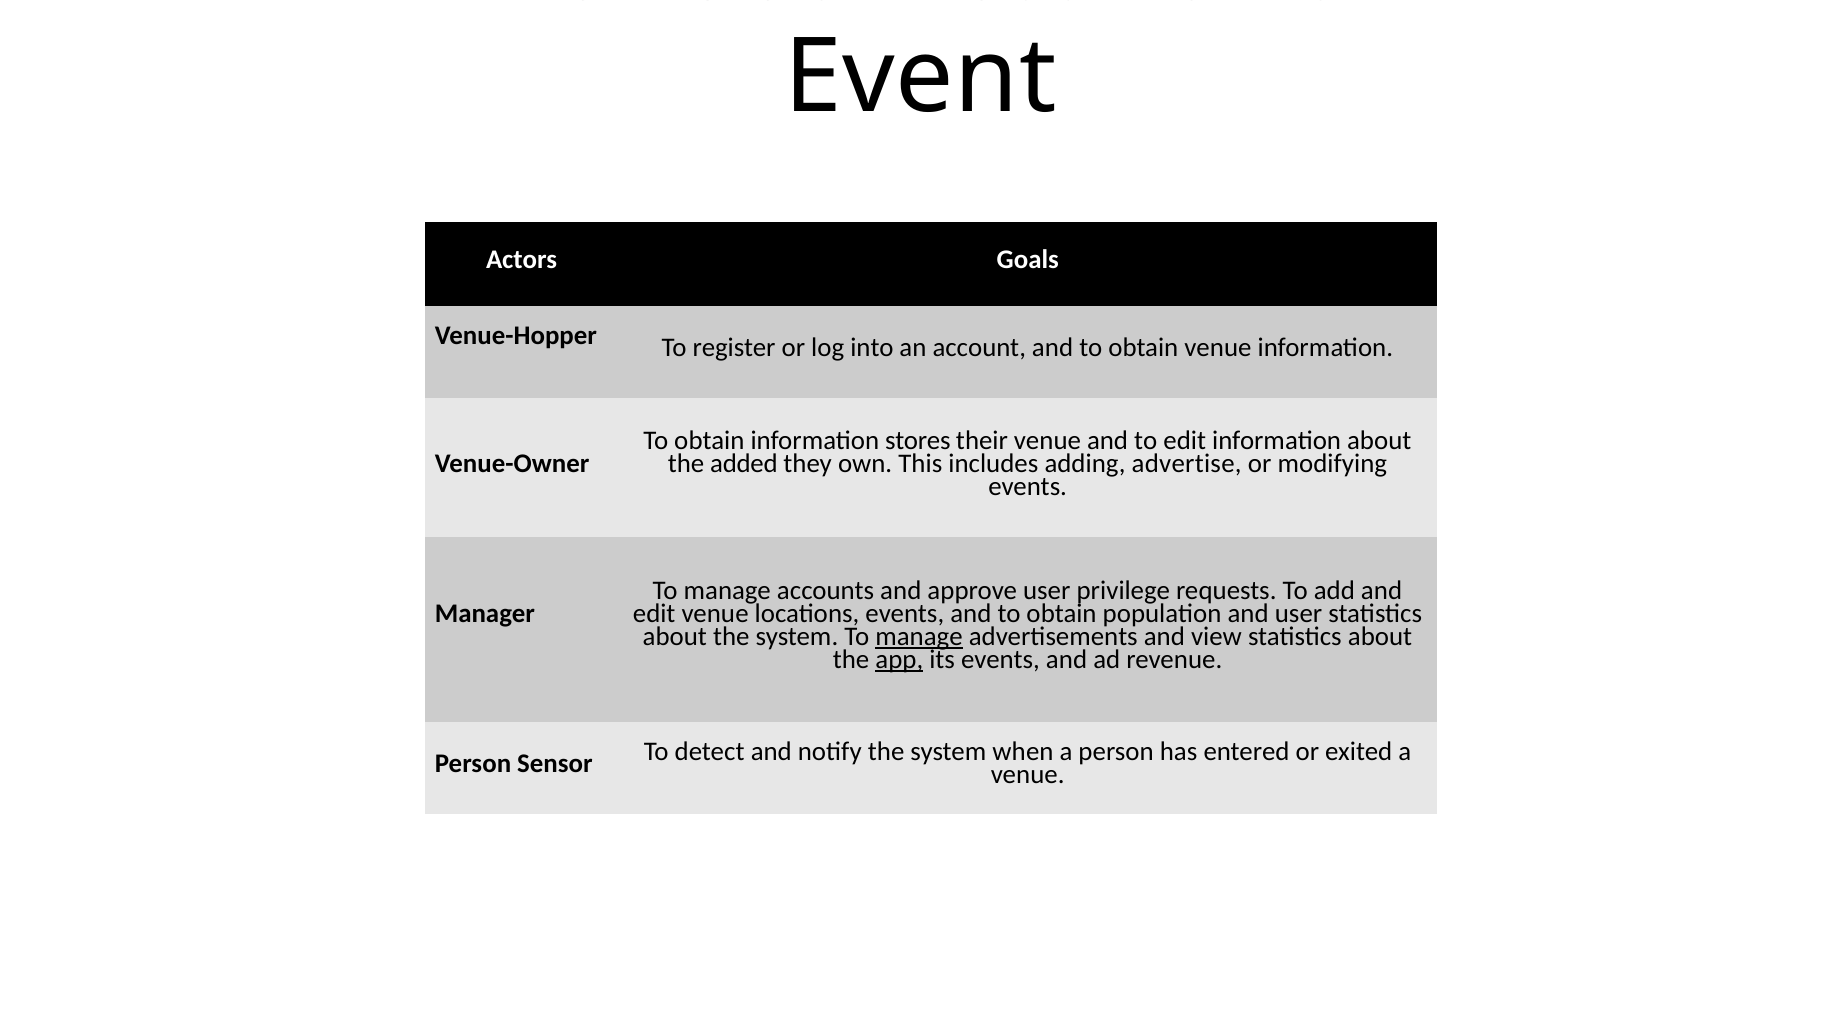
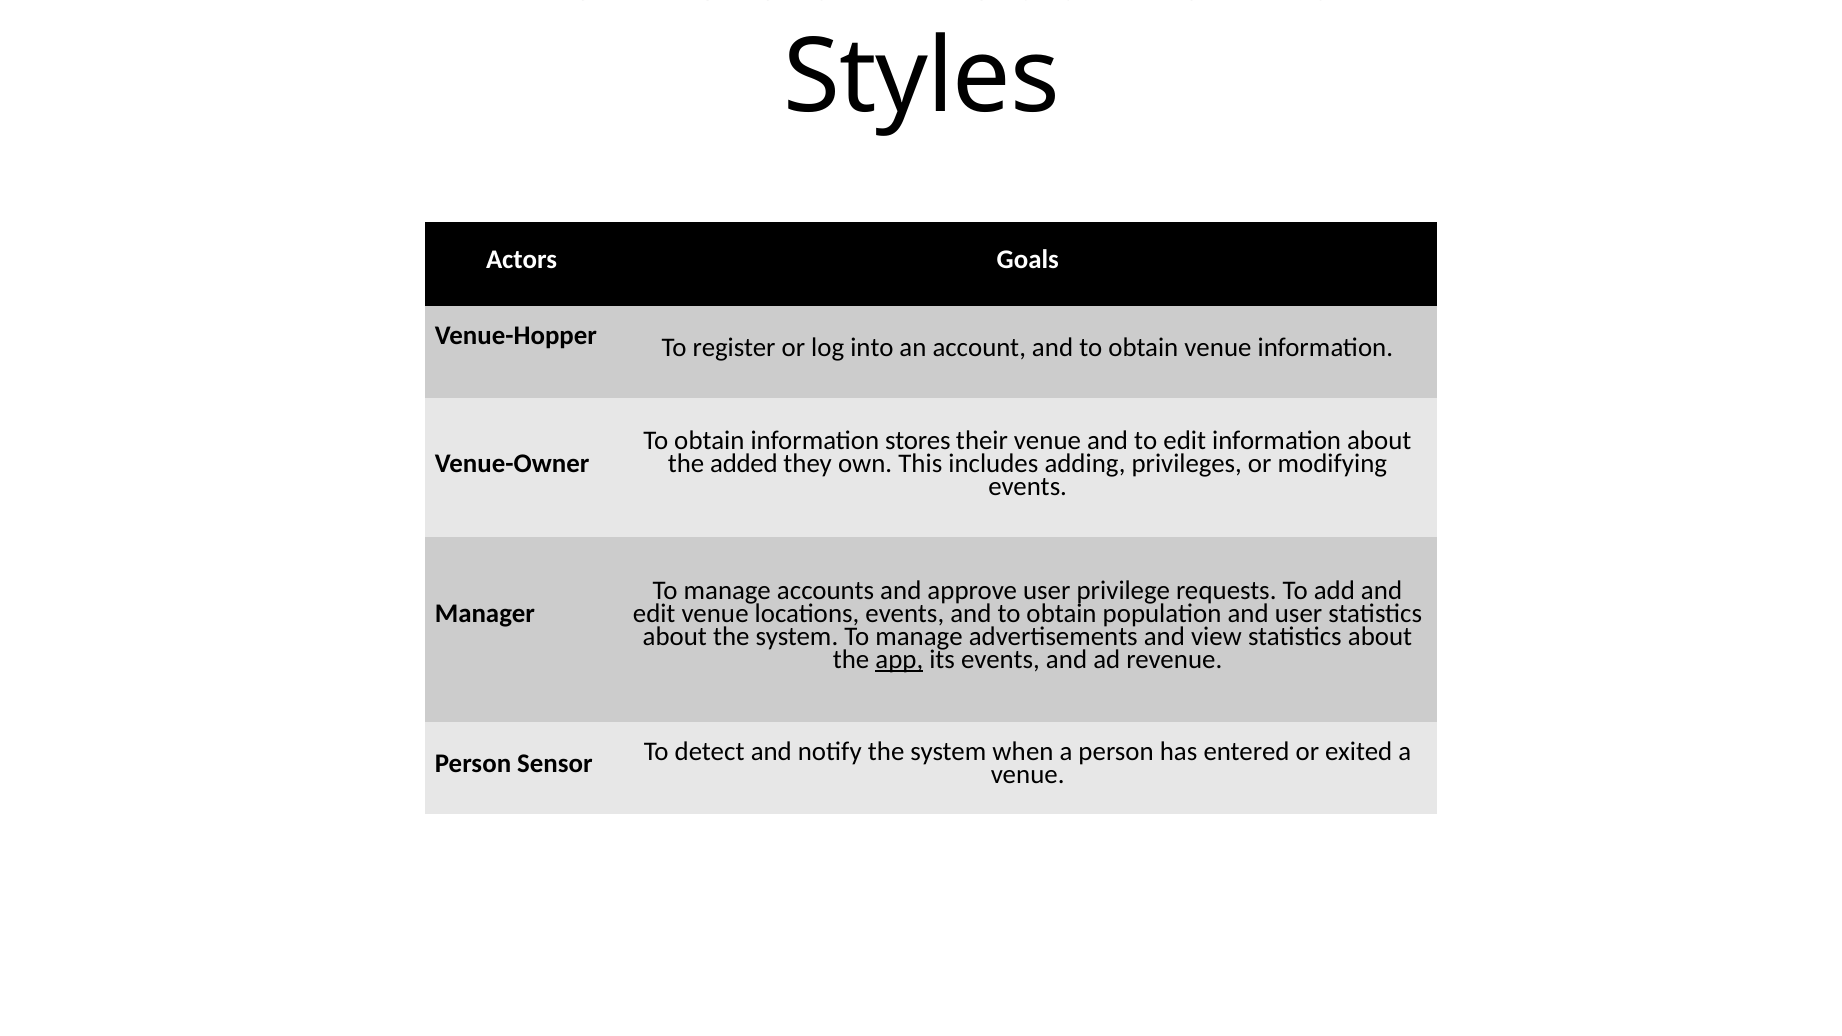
Event: Event -> Styles
advertise: advertise -> privileges
manage at (919, 637) underline: present -> none
